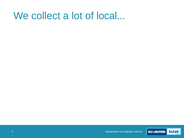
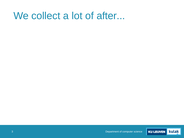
local: local -> after
